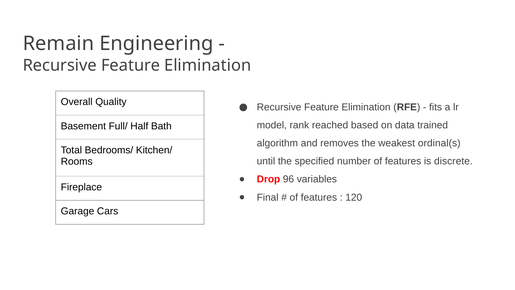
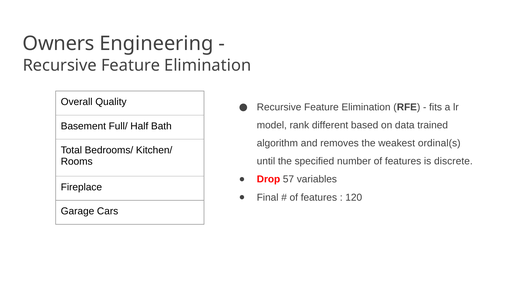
Remain: Remain -> Owners
reached: reached -> different
96: 96 -> 57
